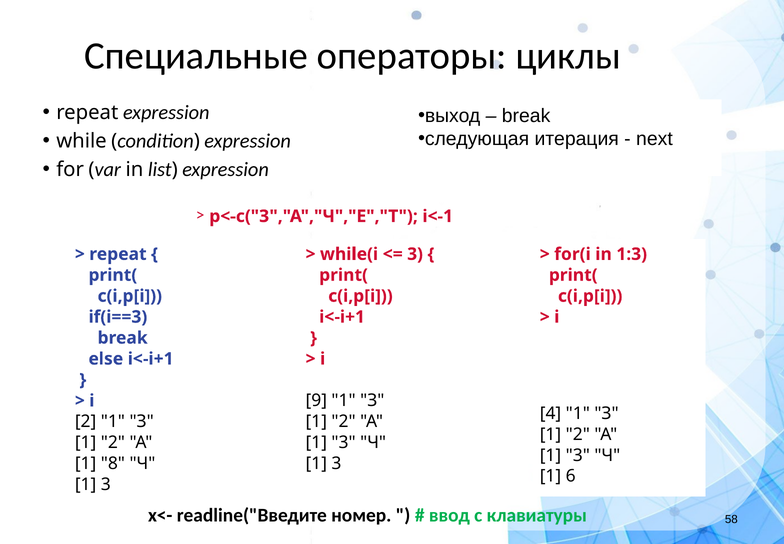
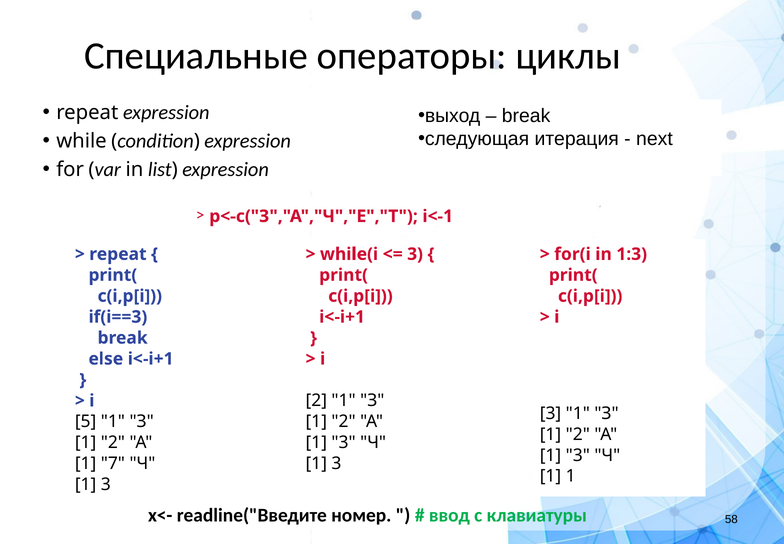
9 at (316, 400): 9 -> 2
4 at (551, 413): 4 -> 3
2 at (86, 421): 2 -> 5
8: 8 -> 7
1 6: 6 -> 1
